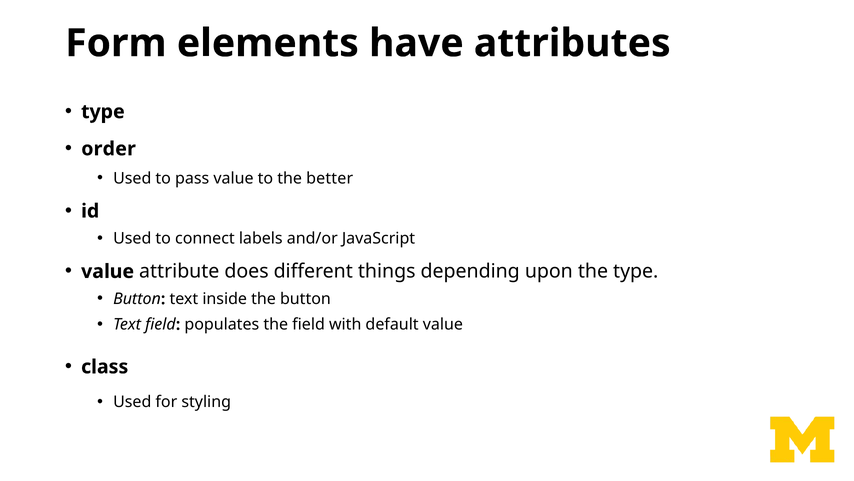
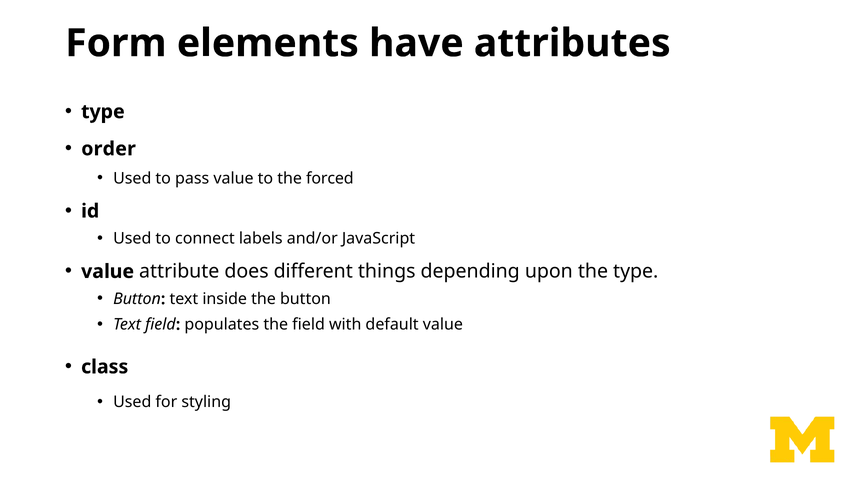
better: better -> forced
